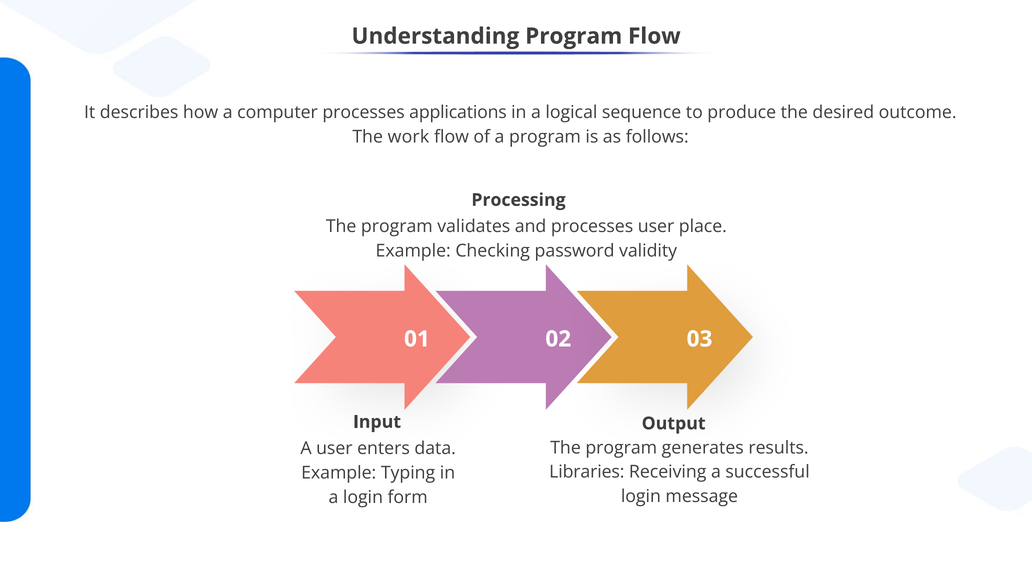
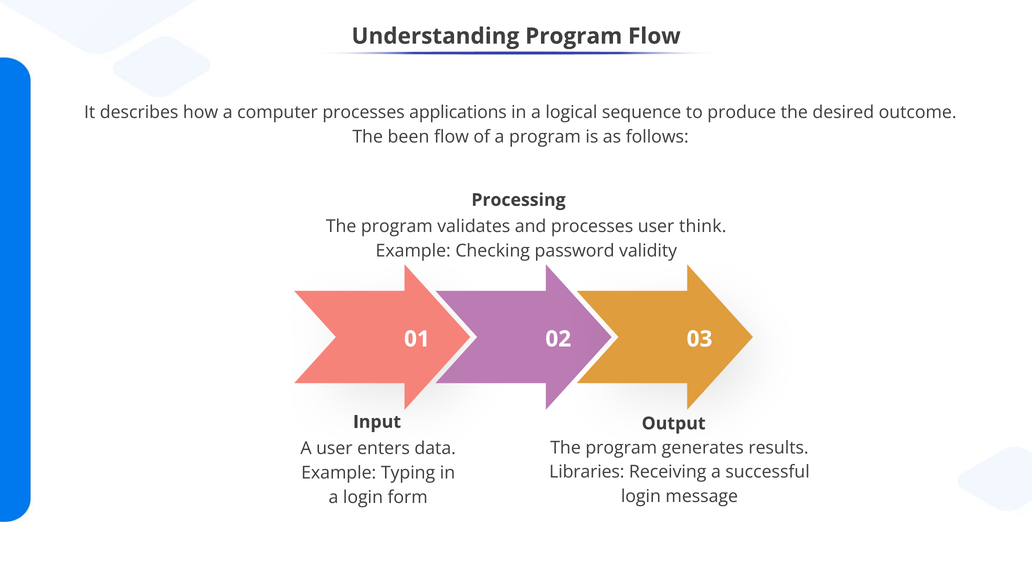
work: work -> been
place: place -> think
